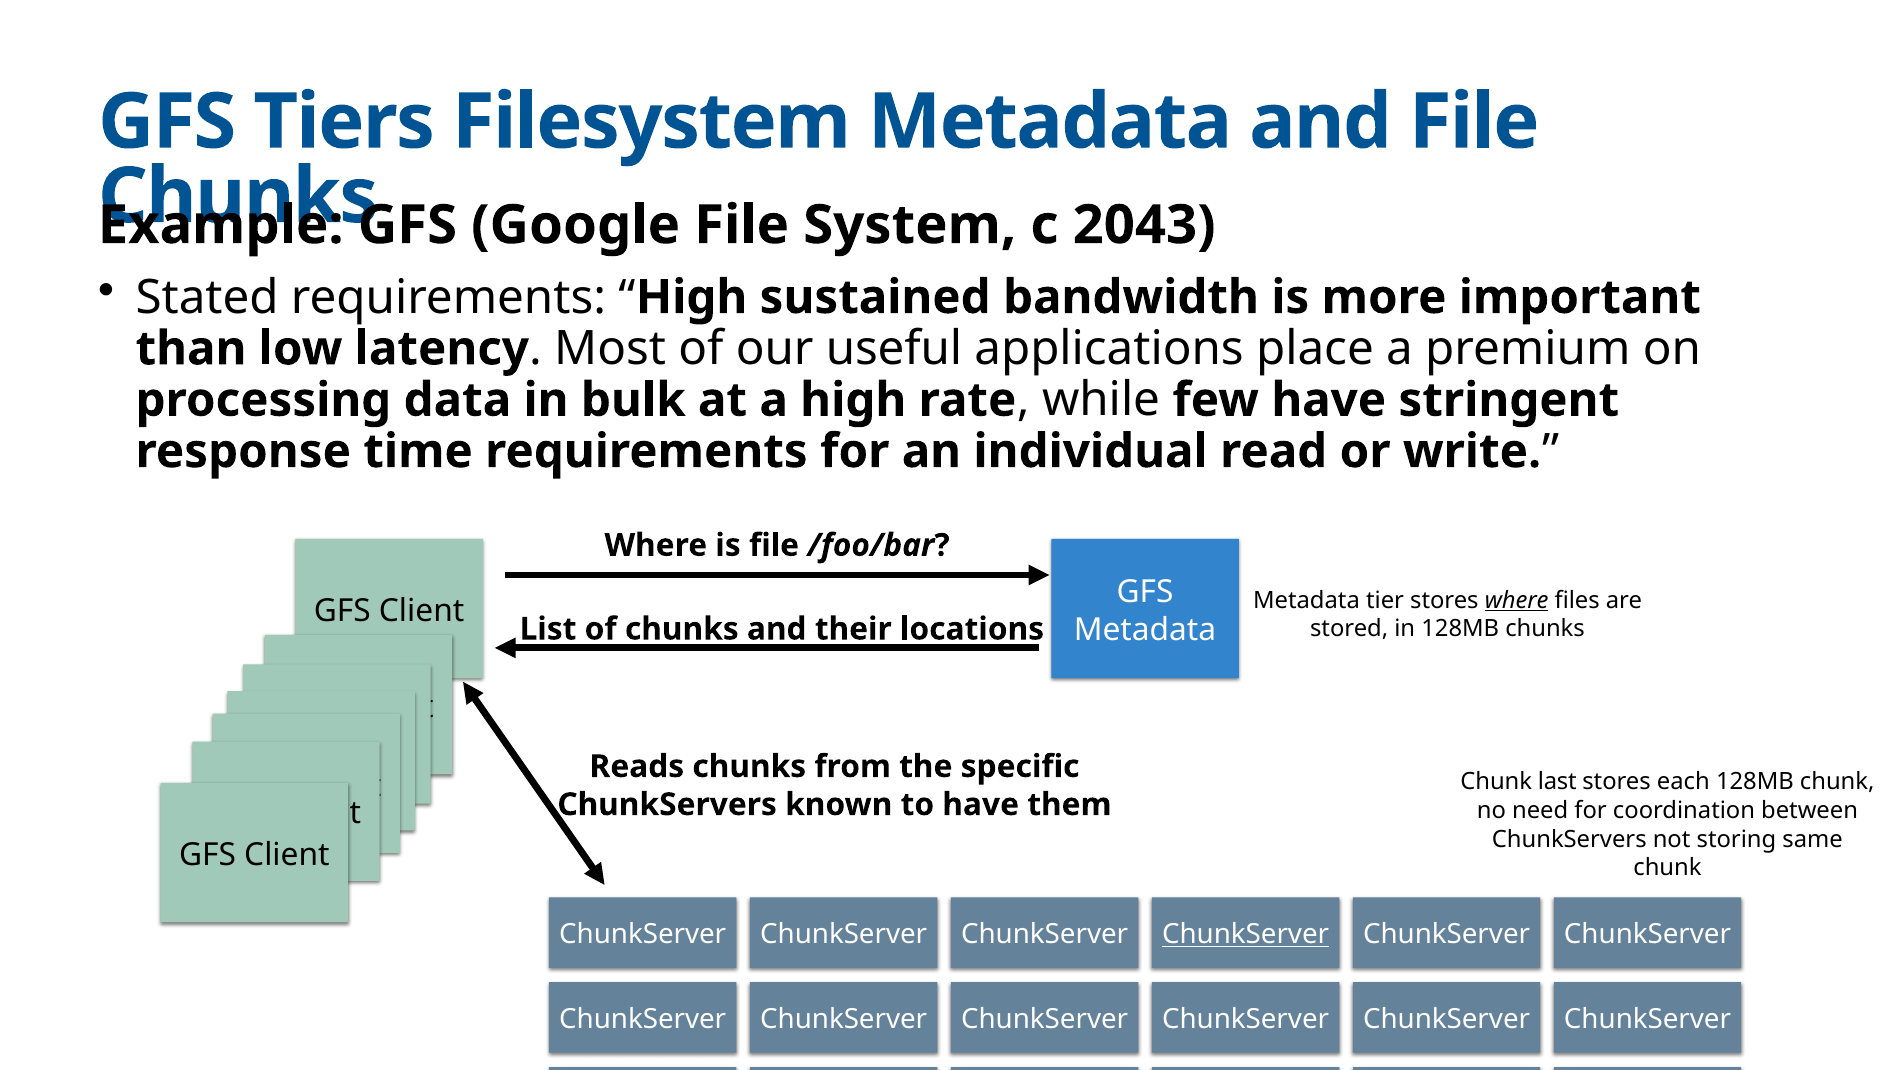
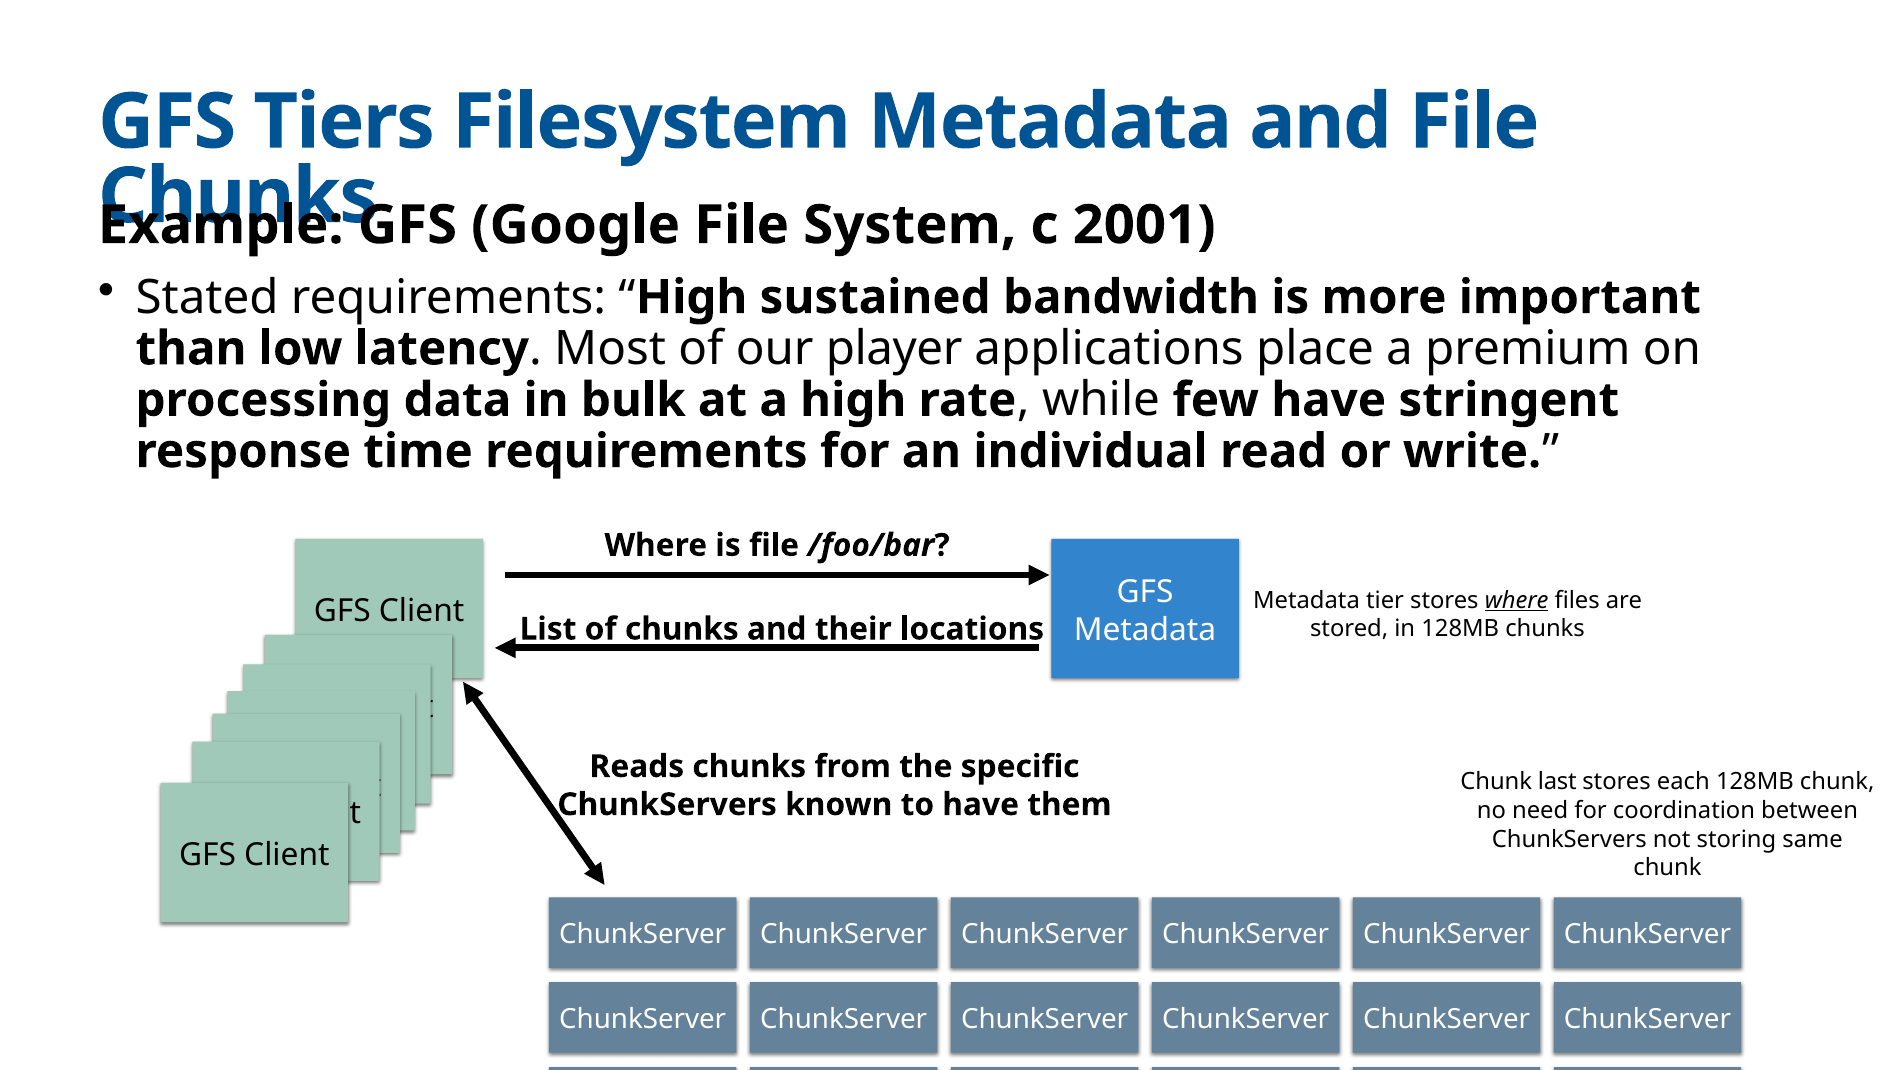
2043: 2043 -> 2001
useful: useful -> player
ChunkServer at (1246, 934) underline: present -> none
